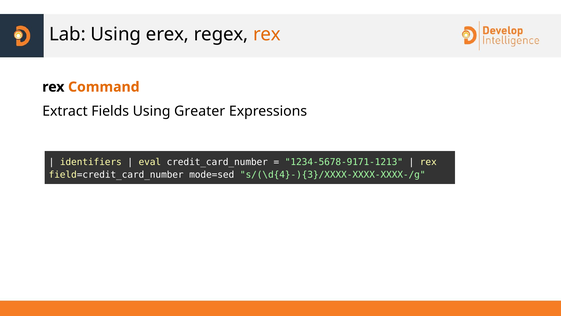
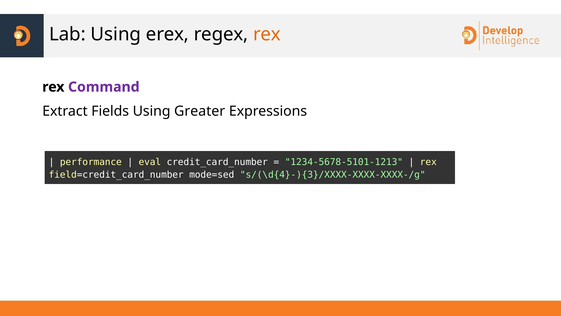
Command colour: orange -> purple
identifiers: identifiers -> performance
1234-5678-9171-1213: 1234-5678-9171-1213 -> 1234-5678-5101-1213
